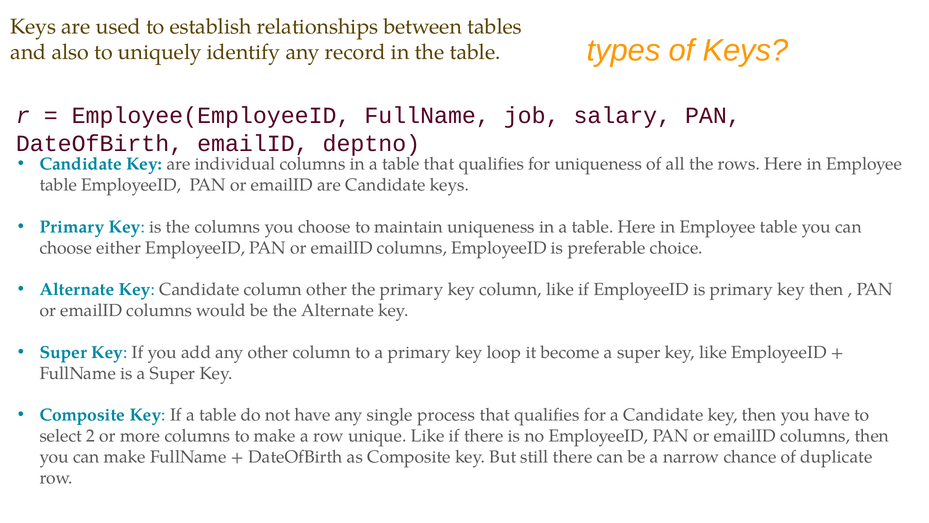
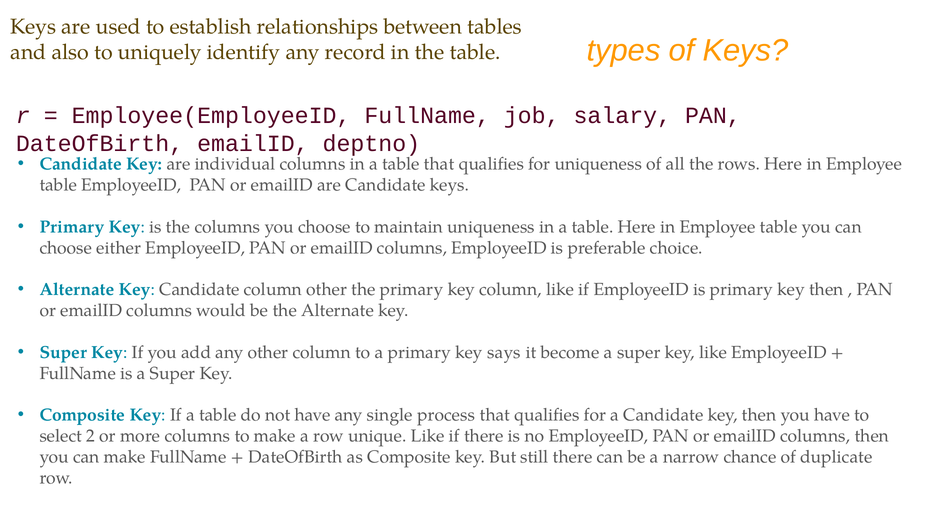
loop: loop -> says
